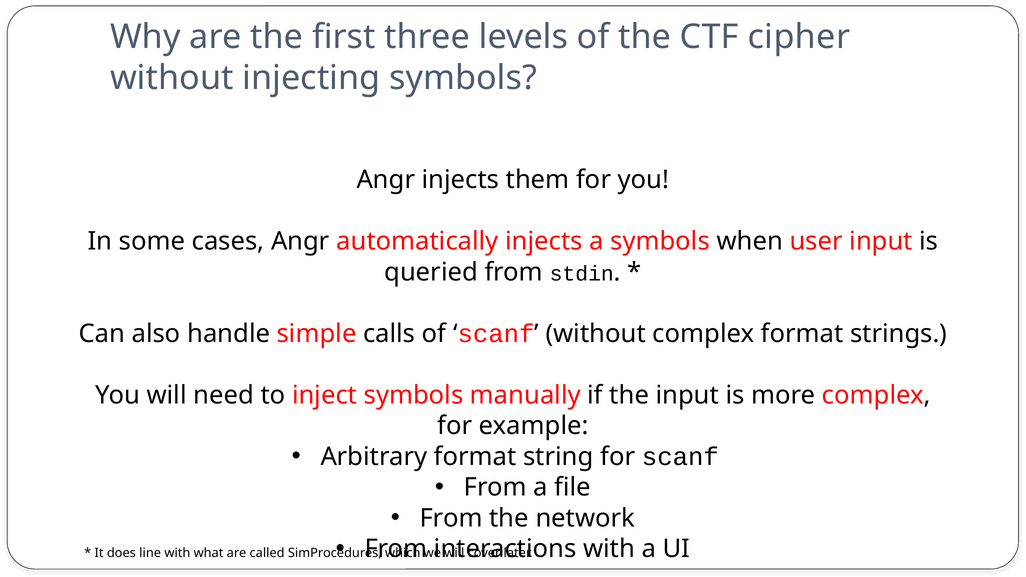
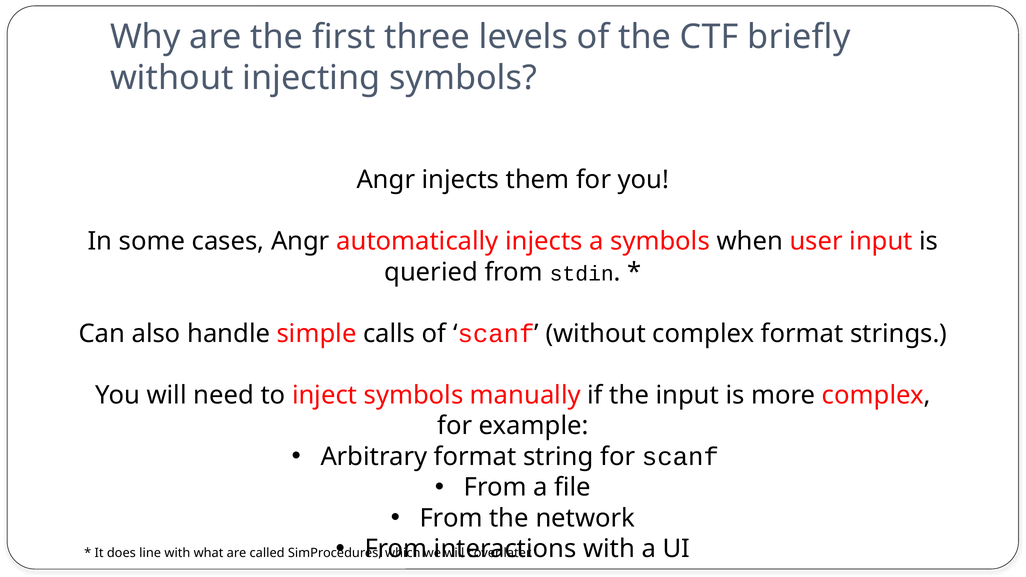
cipher: cipher -> briefly
